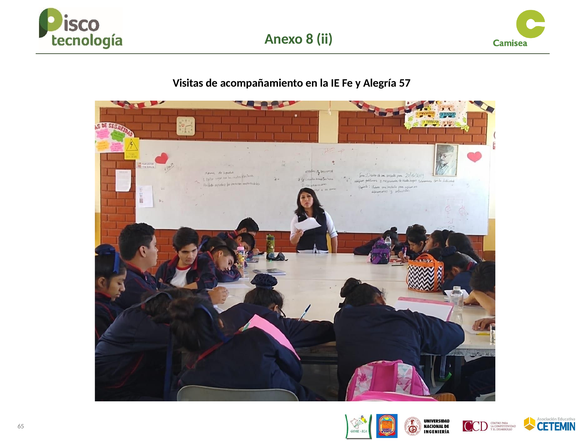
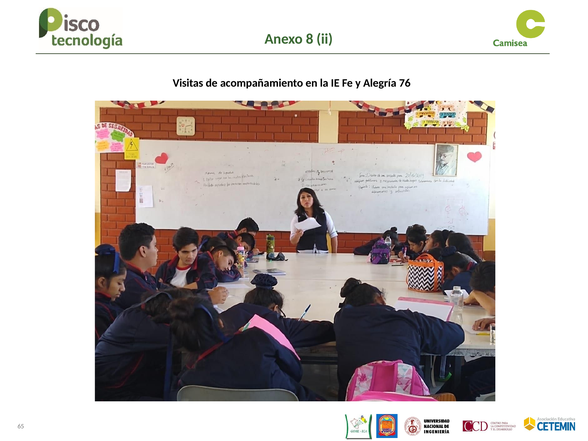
57: 57 -> 76
